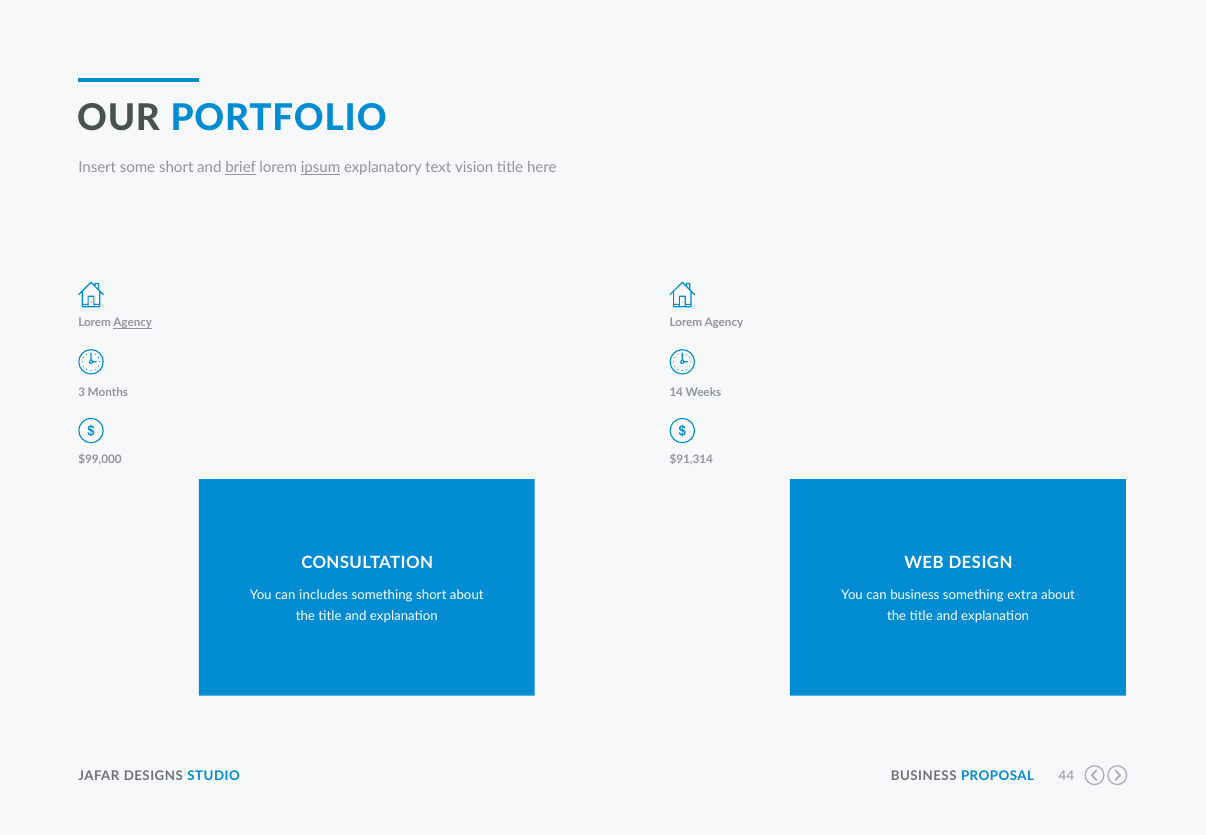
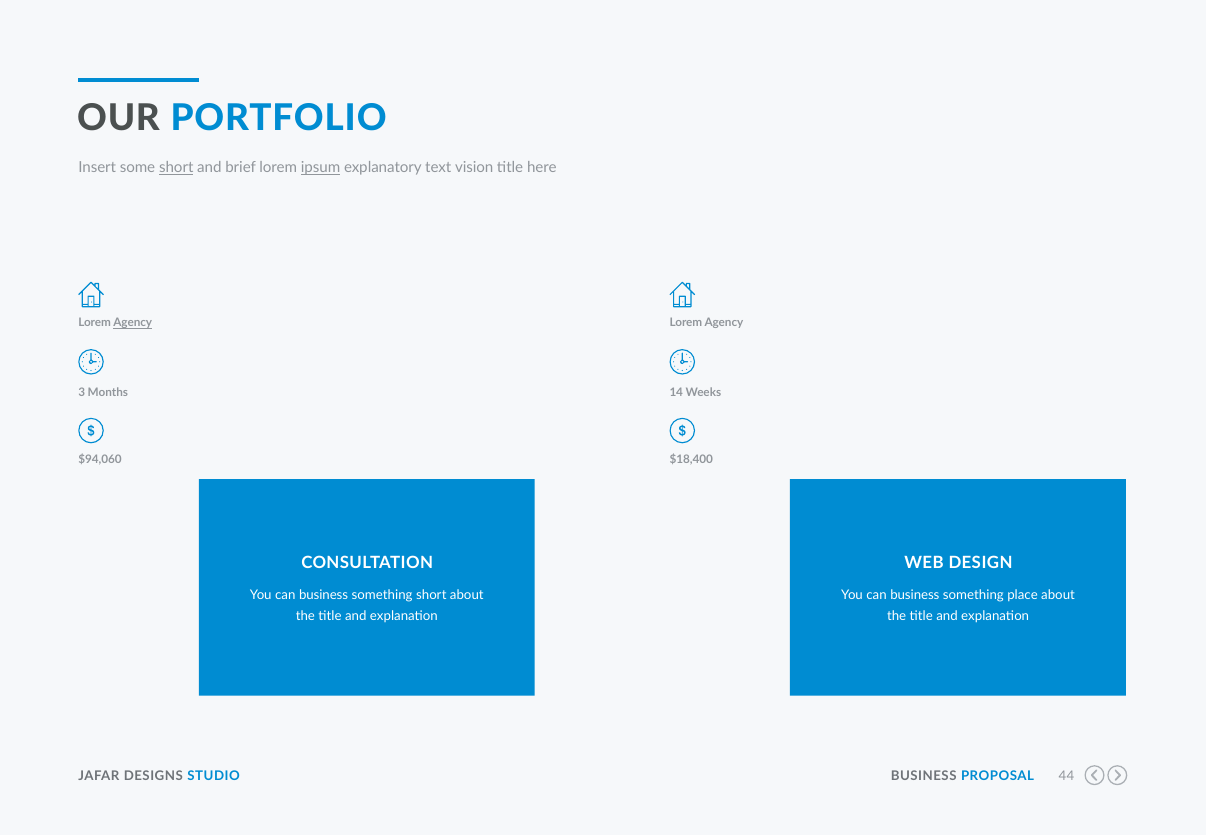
short at (176, 168) underline: none -> present
brief underline: present -> none
$99,000: $99,000 -> $94,060
$91,314: $91,314 -> $18,400
includes at (323, 595): includes -> business
extra: extra -> place
